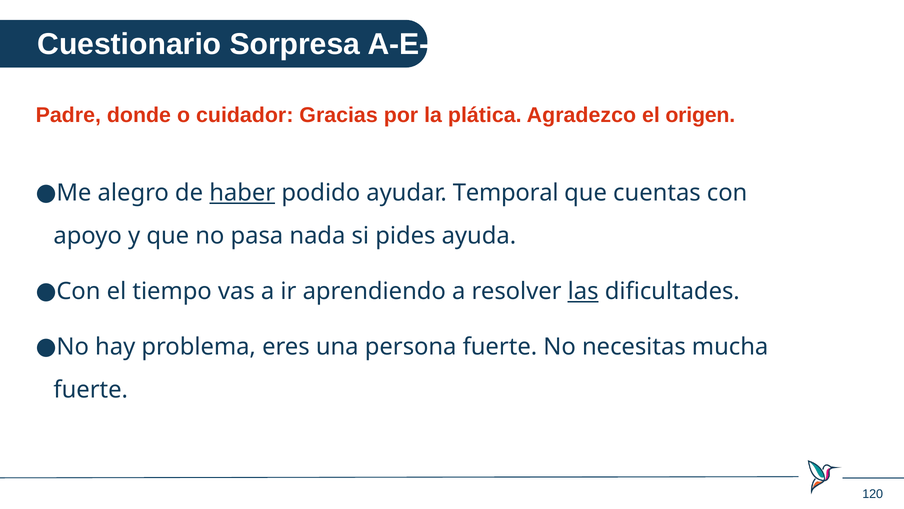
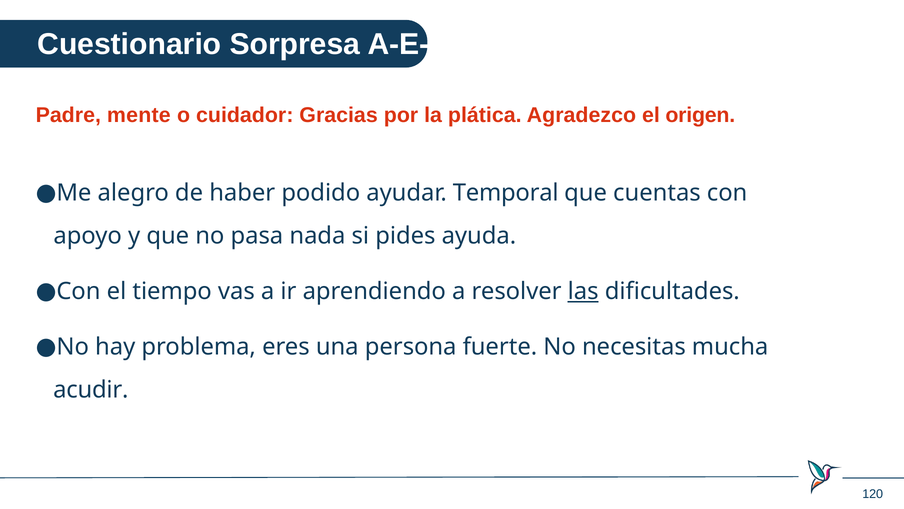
donde: donde -> mente
haber underline: present -> none
fuerte at (91, 389): fuerte -> acudir
